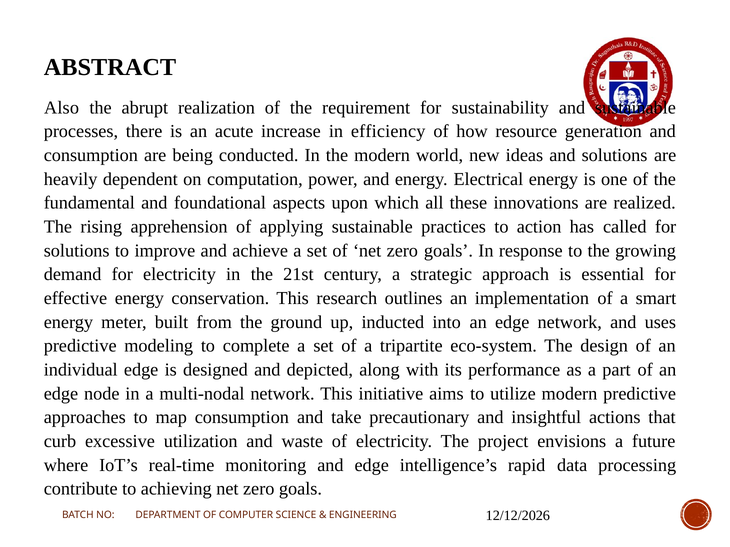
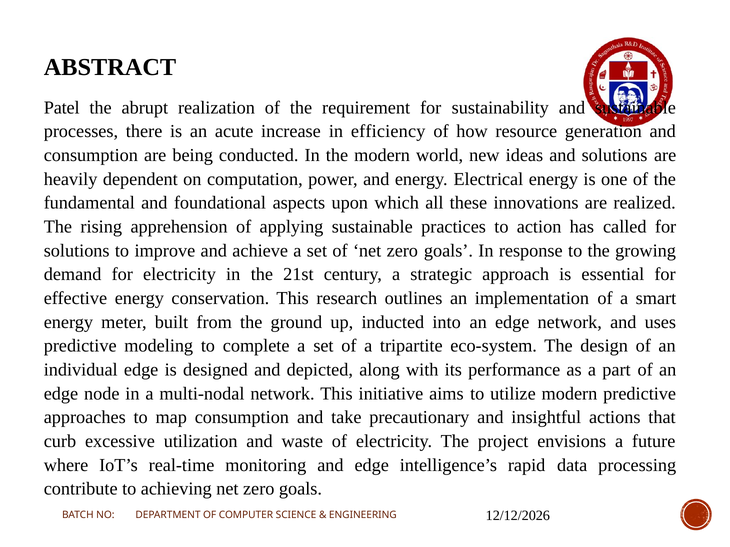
Also: Also -> Patel
